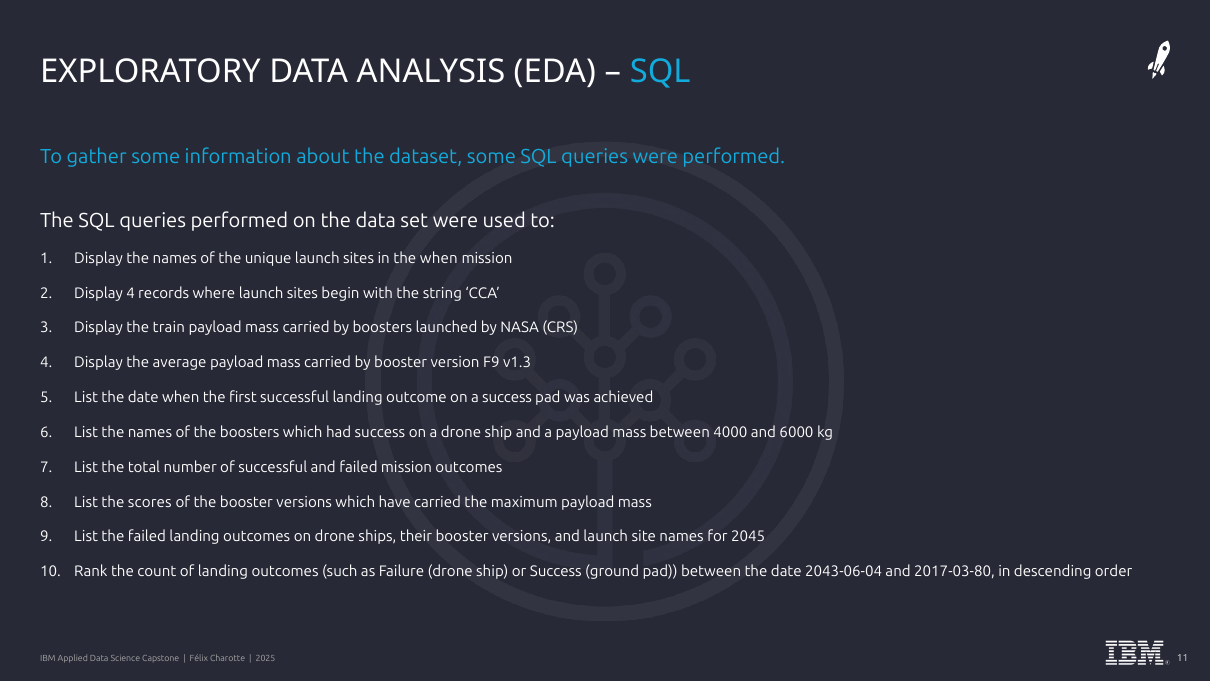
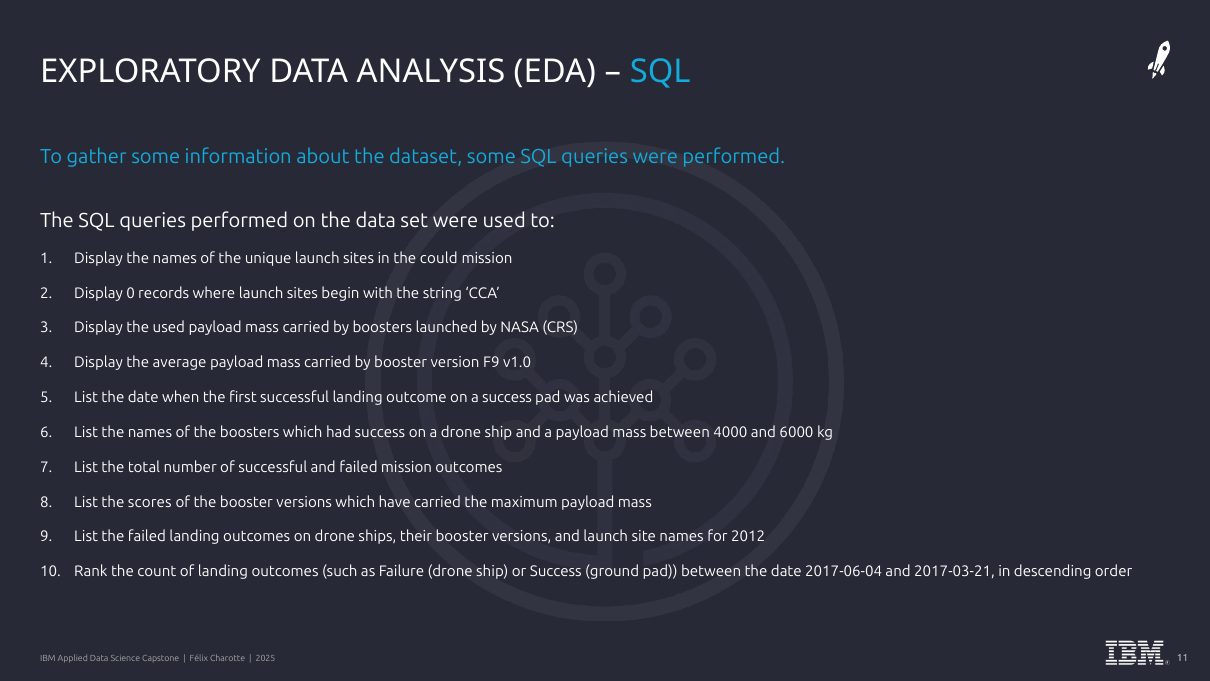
the when: when -> could
Display 4: 4 -> 0
the train: train -> used
v1.3: v1.3 -> v1.0
2045: 2045 -> 2012
2043-06-04: 2043-06-04 -> 2017-06-04
2017-03-80: 2017-03-80 -> 2017-03-21
